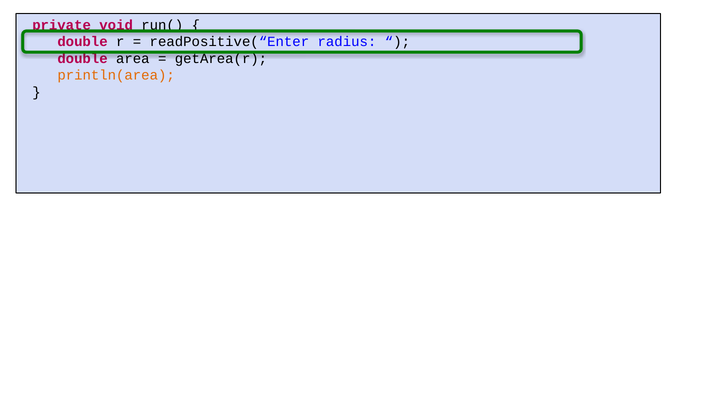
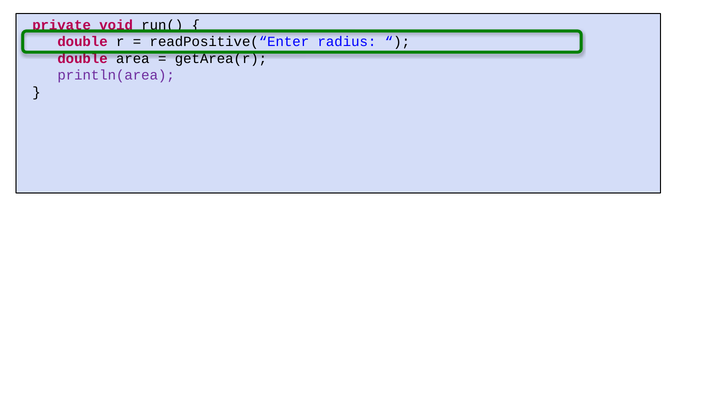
println(area colour: orange -> purple
